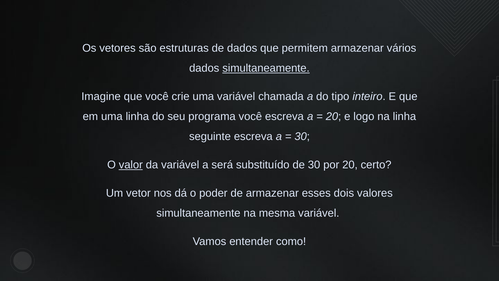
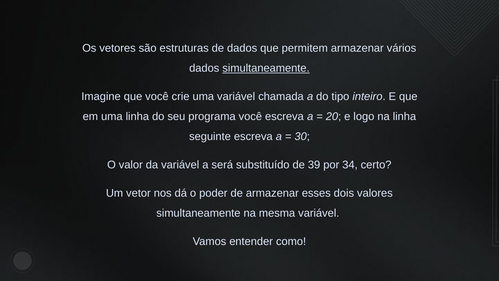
valor underline: present -> none
de 30: 30 -> 39
por 20: 20 -> 34
